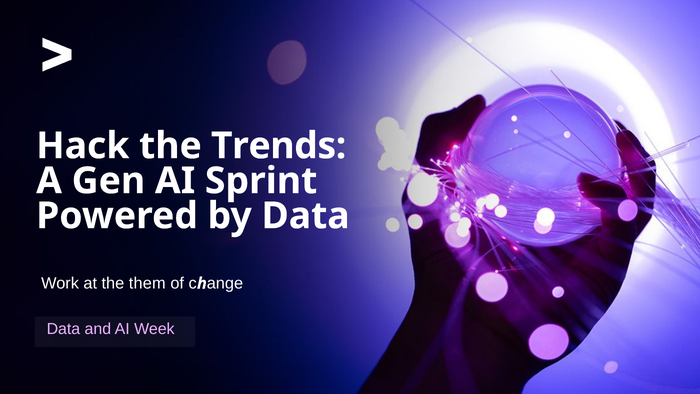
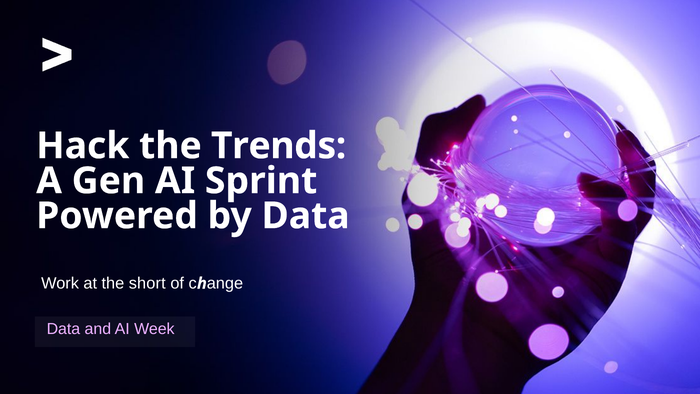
them: them -> short
